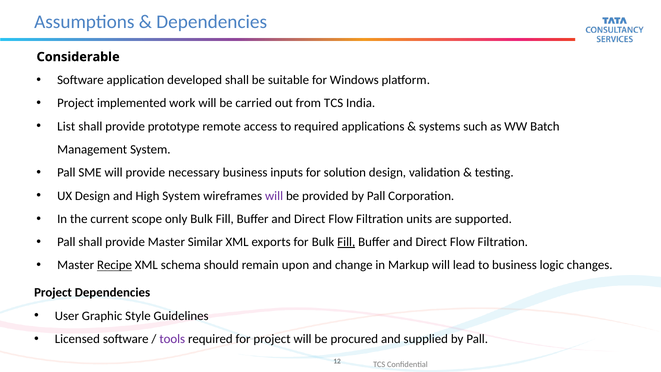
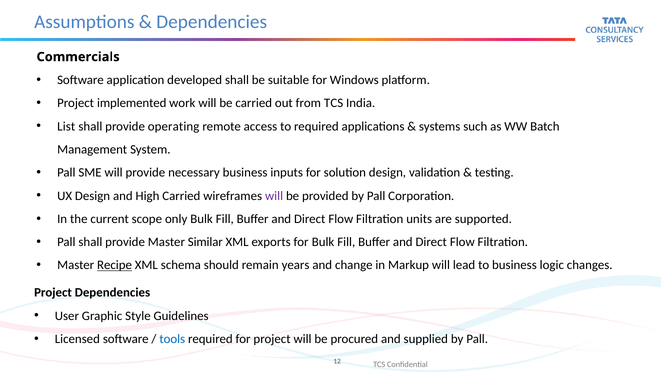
Considerable: Considerable -> Commercials
prototype: prototype -> operating
High System: System -> Carried
Fill at (346, 242) underline: present -> none
upon: upon -> years
tools colour: purple -> blue
